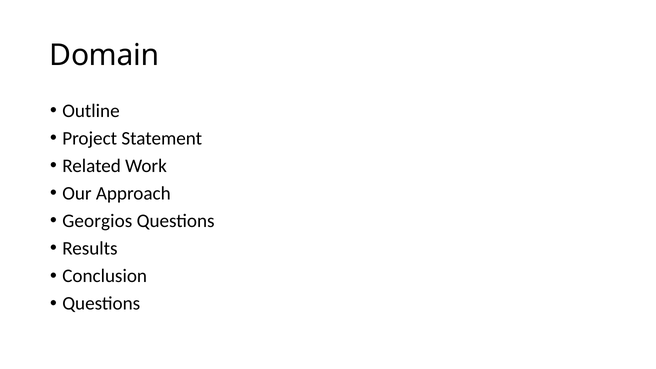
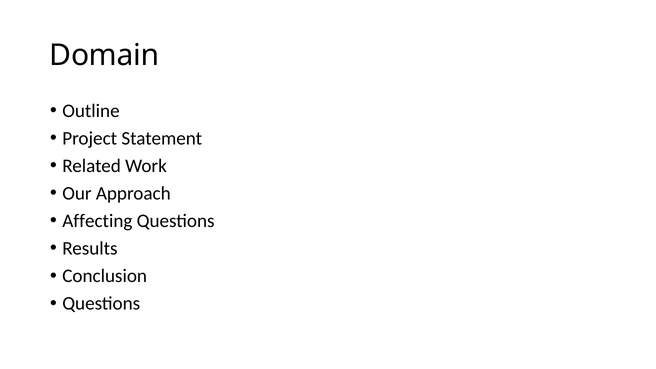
Georgios: Georgios -> Affecting
